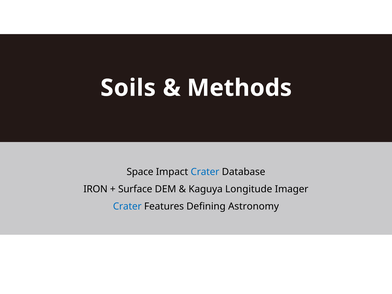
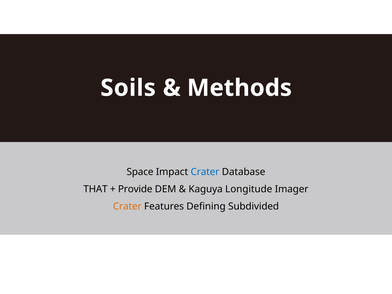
IRON: IRON -> THAT
Surface: Surface -> Provide
Crater at (127, 206) colour: blue -> orange
Astronomy: Astronomy -> Subdivided
